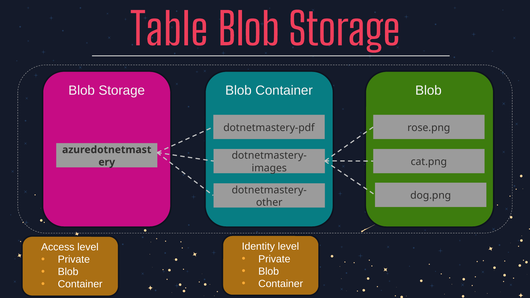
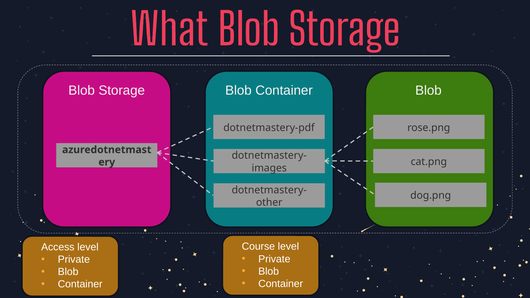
Table: Table -> What
Identity: Identity -> Course
